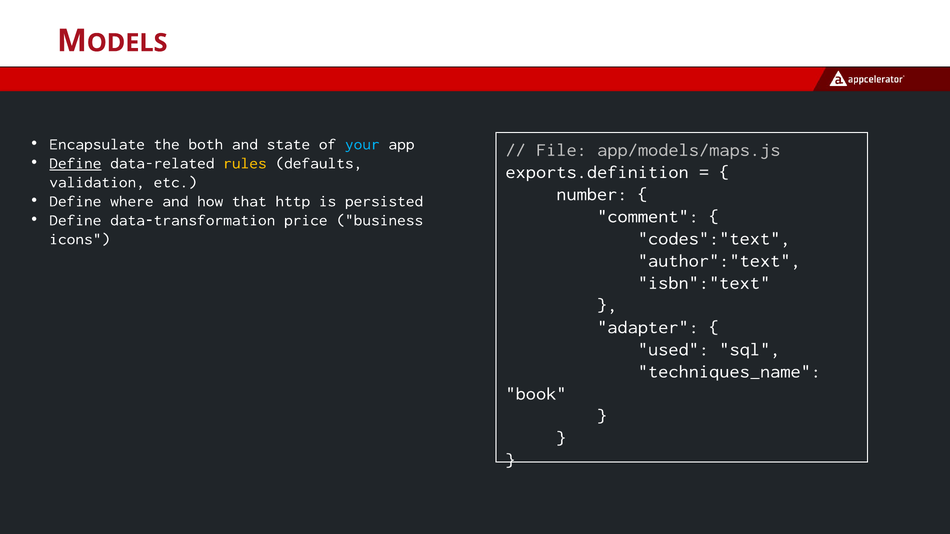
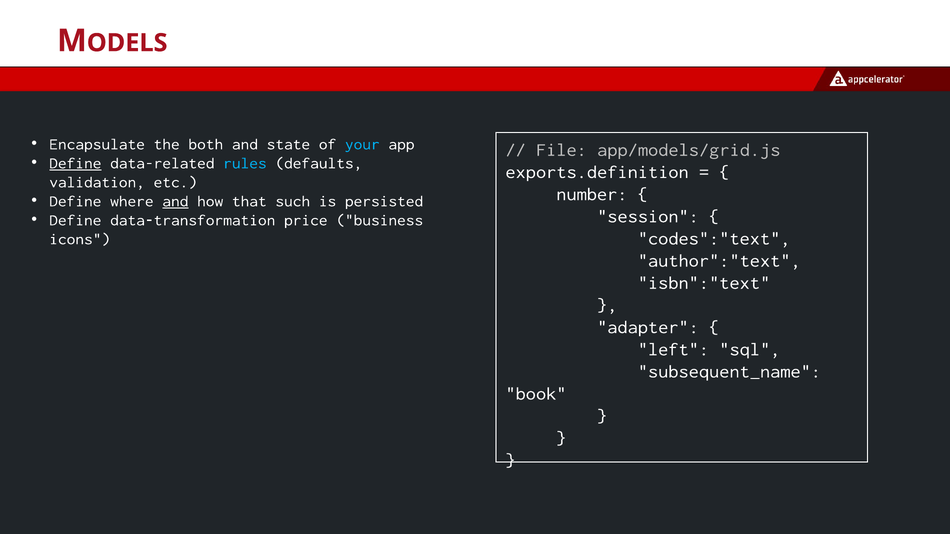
app/models/maps.js: app/models/maps.js -> app/models/grid.js
rules colour: yellow -> light blue
and at (175, 201) underline: none -> present
http: http -> such
comment: comment -> session
used: used -> left
techniques_name: techniques_name -> subsequent_name
